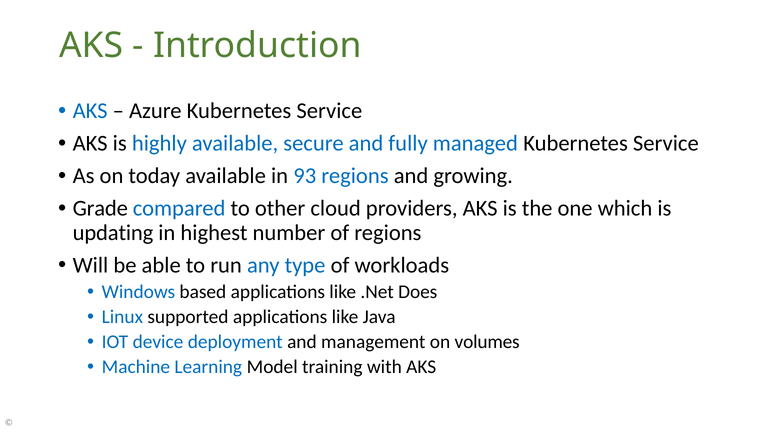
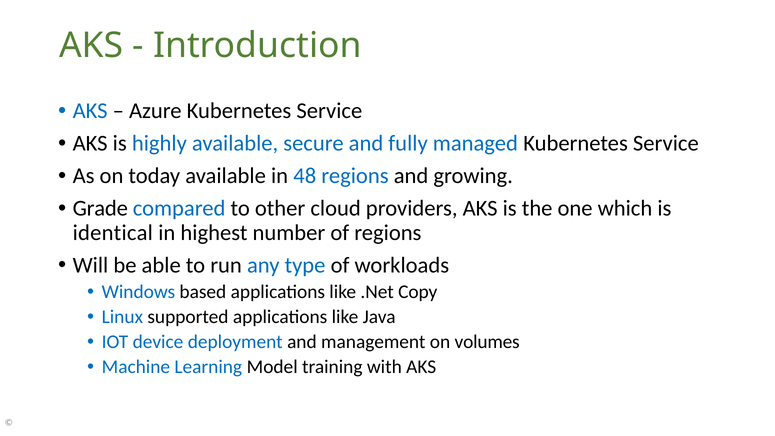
93: 93 -> 48
updating: updating -> identical
Does: Does -> Copy
